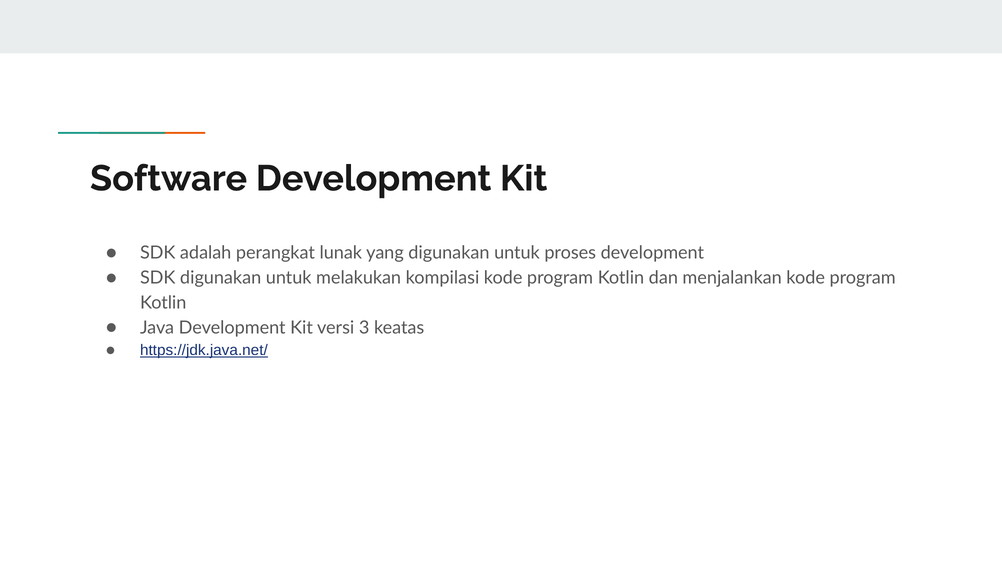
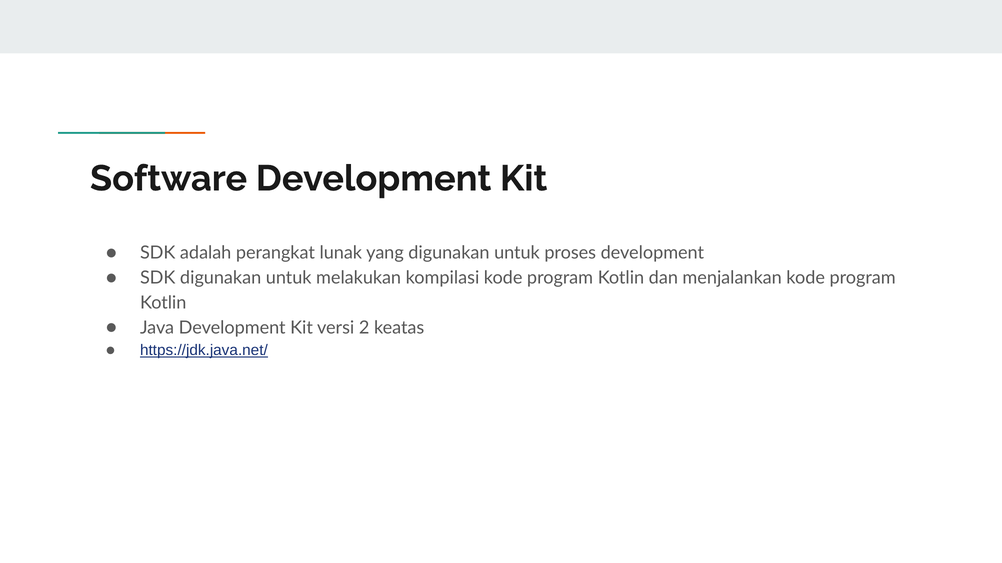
3: 3 -> 2
